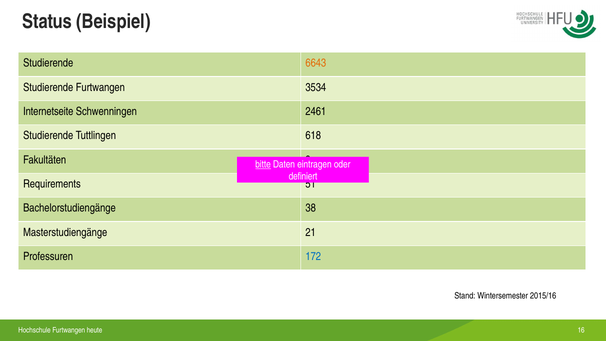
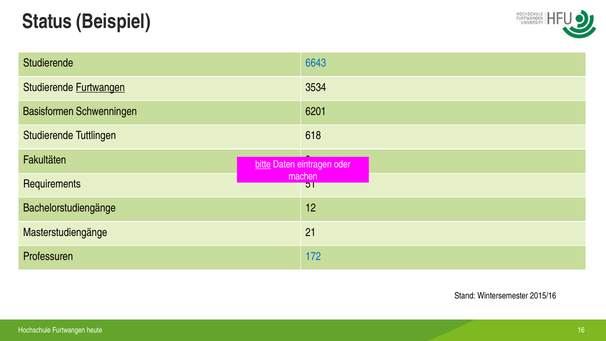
6643 colour: orange -> blue
Furtwangen at (100, 87) underline: none -> present
Internetseite: Internetseite -> Basisformen
2461: 2461 -> 6201
definiert: definiert -> machen
38: 38 -> 12
